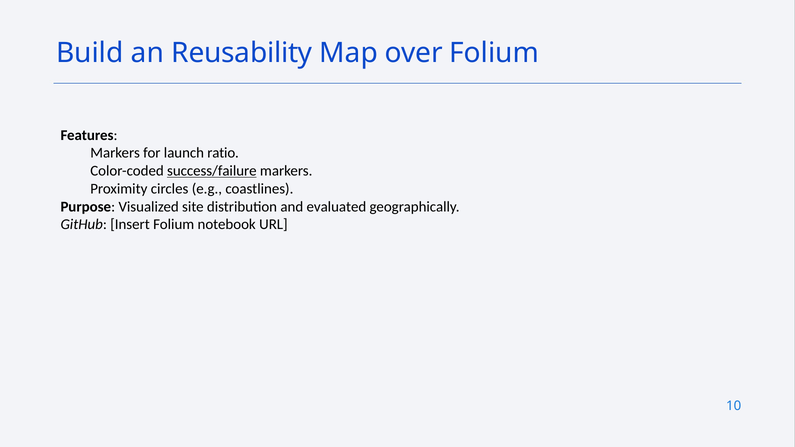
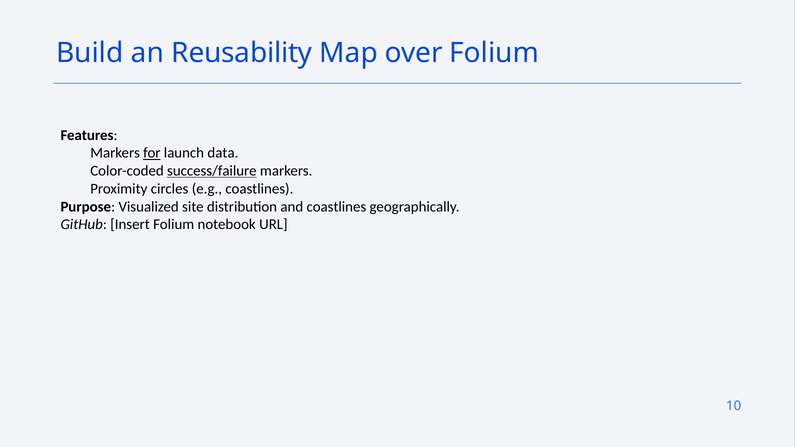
for underline: none -> present
ratio: ratio -> data
and evaluated: evaluated -> coastlines
